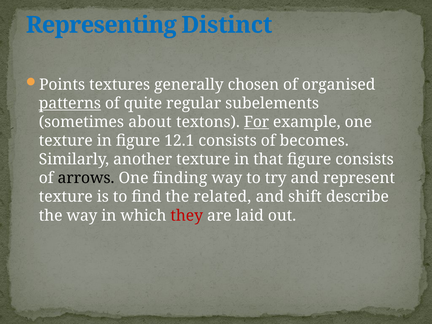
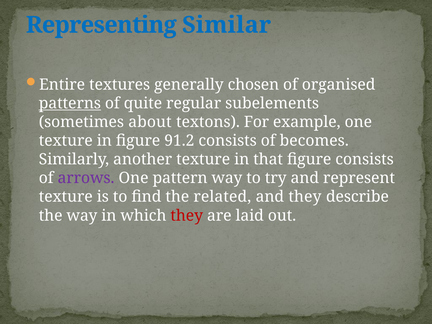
Distinct: Distinct -> Similar
Points: Points -> Entire
For underline: present -> none
12.1: 12.1 -> 91.2
arrows colour: black -> purple
finding: finding -> pattern
and shift: shift -> they
